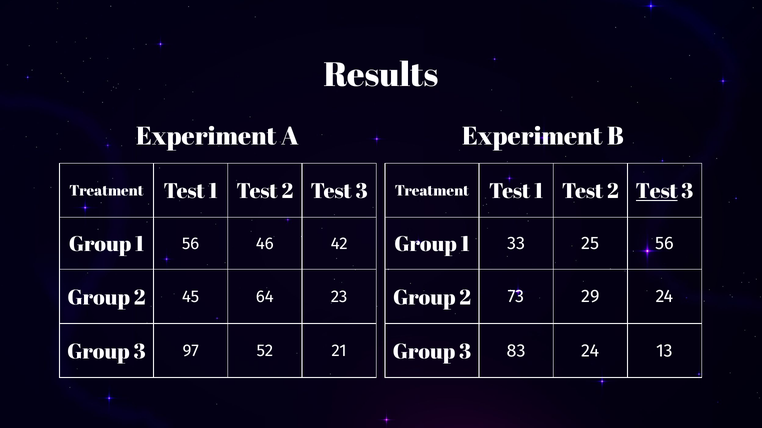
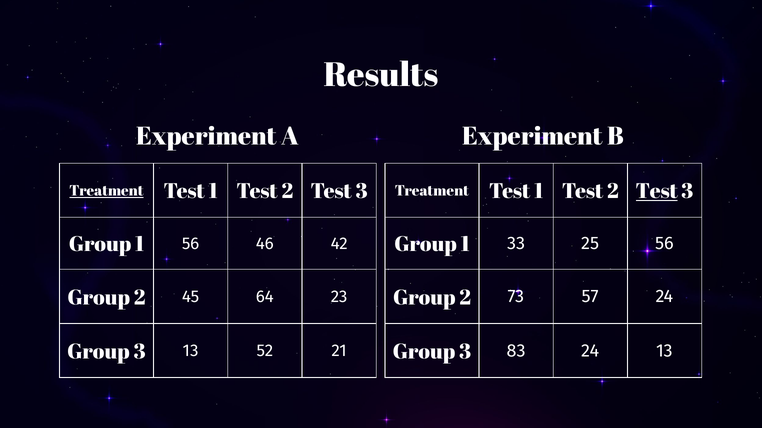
Treatment at (106, 191) underline: none -> present
29: 29 -> 57
3 97: 97 -> 13
